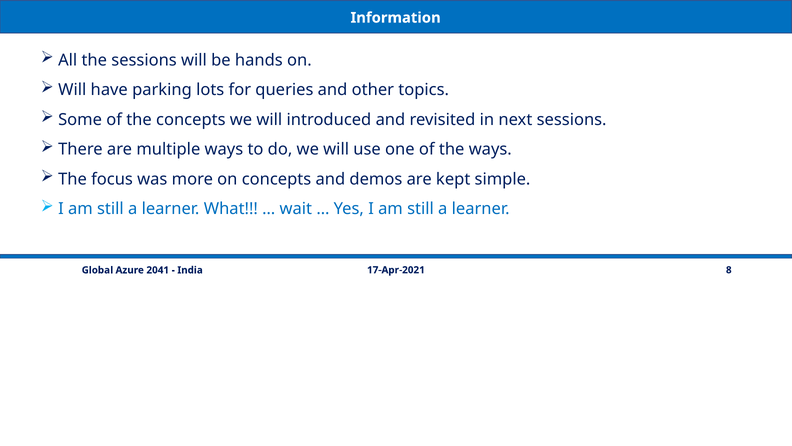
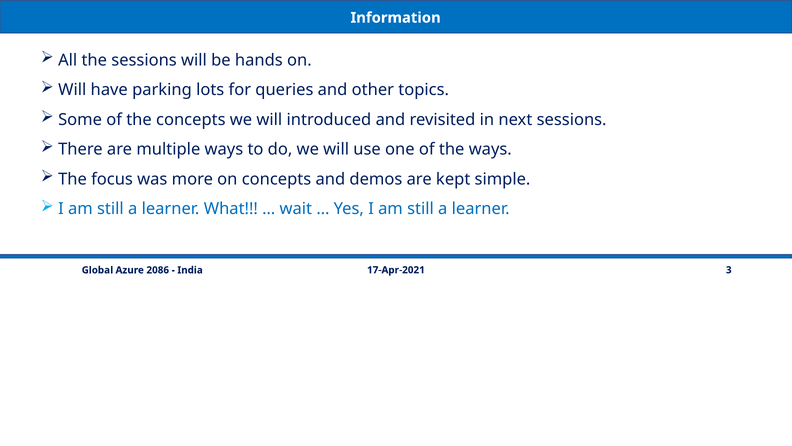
8: 8 -> 3
2041: 2041 -> 2086
